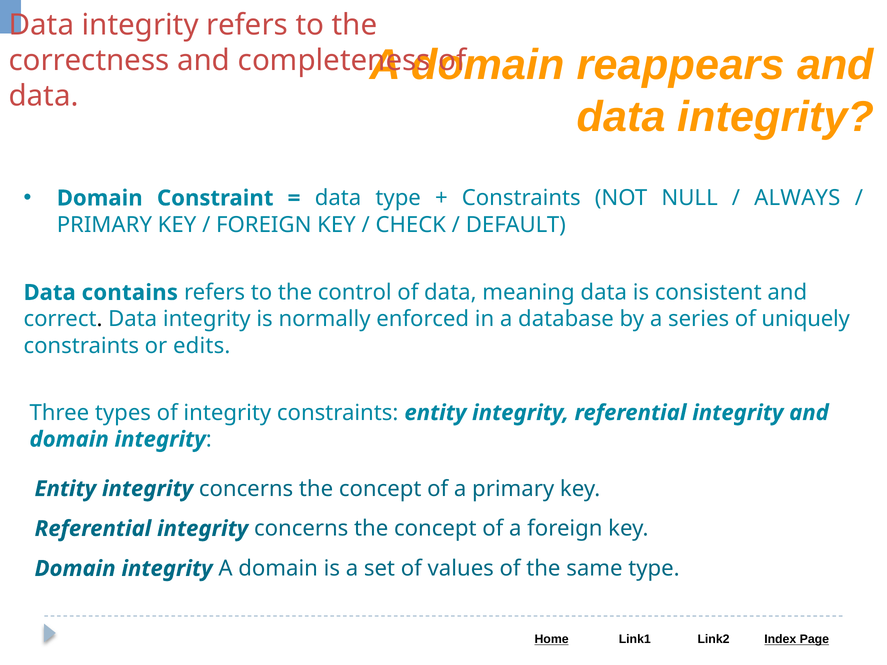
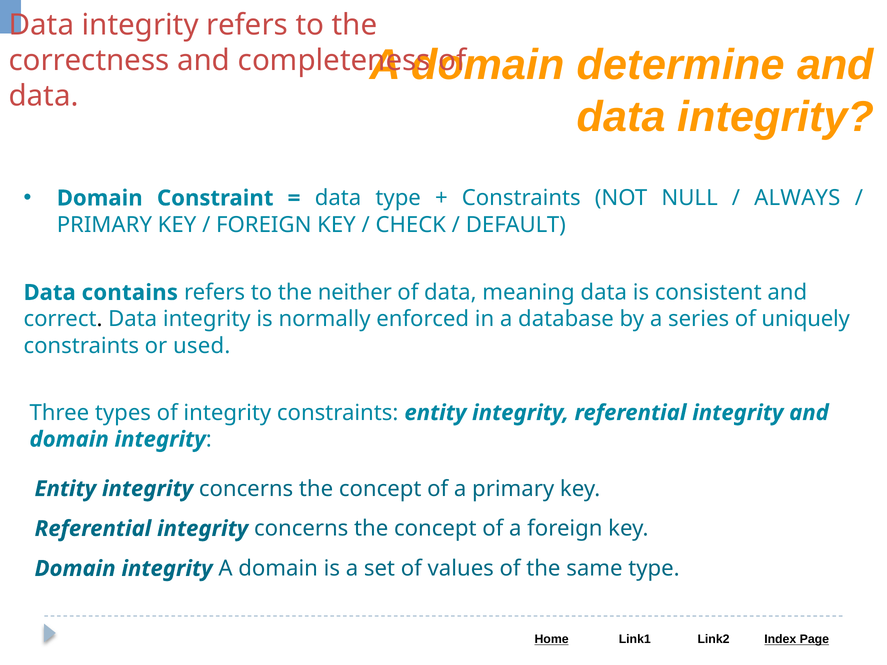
reappears: reappears -> determine
control: control -> neither
edits: edits -> used
